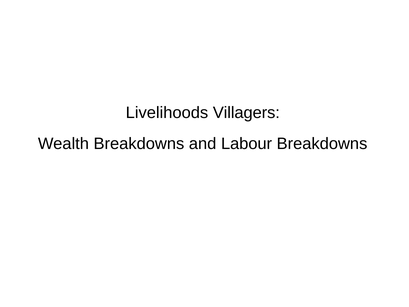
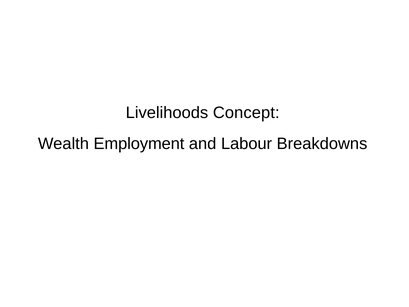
Villagers: Villagers -> Concept
Wealth Breakdowns: Breakdowns -> Employment
